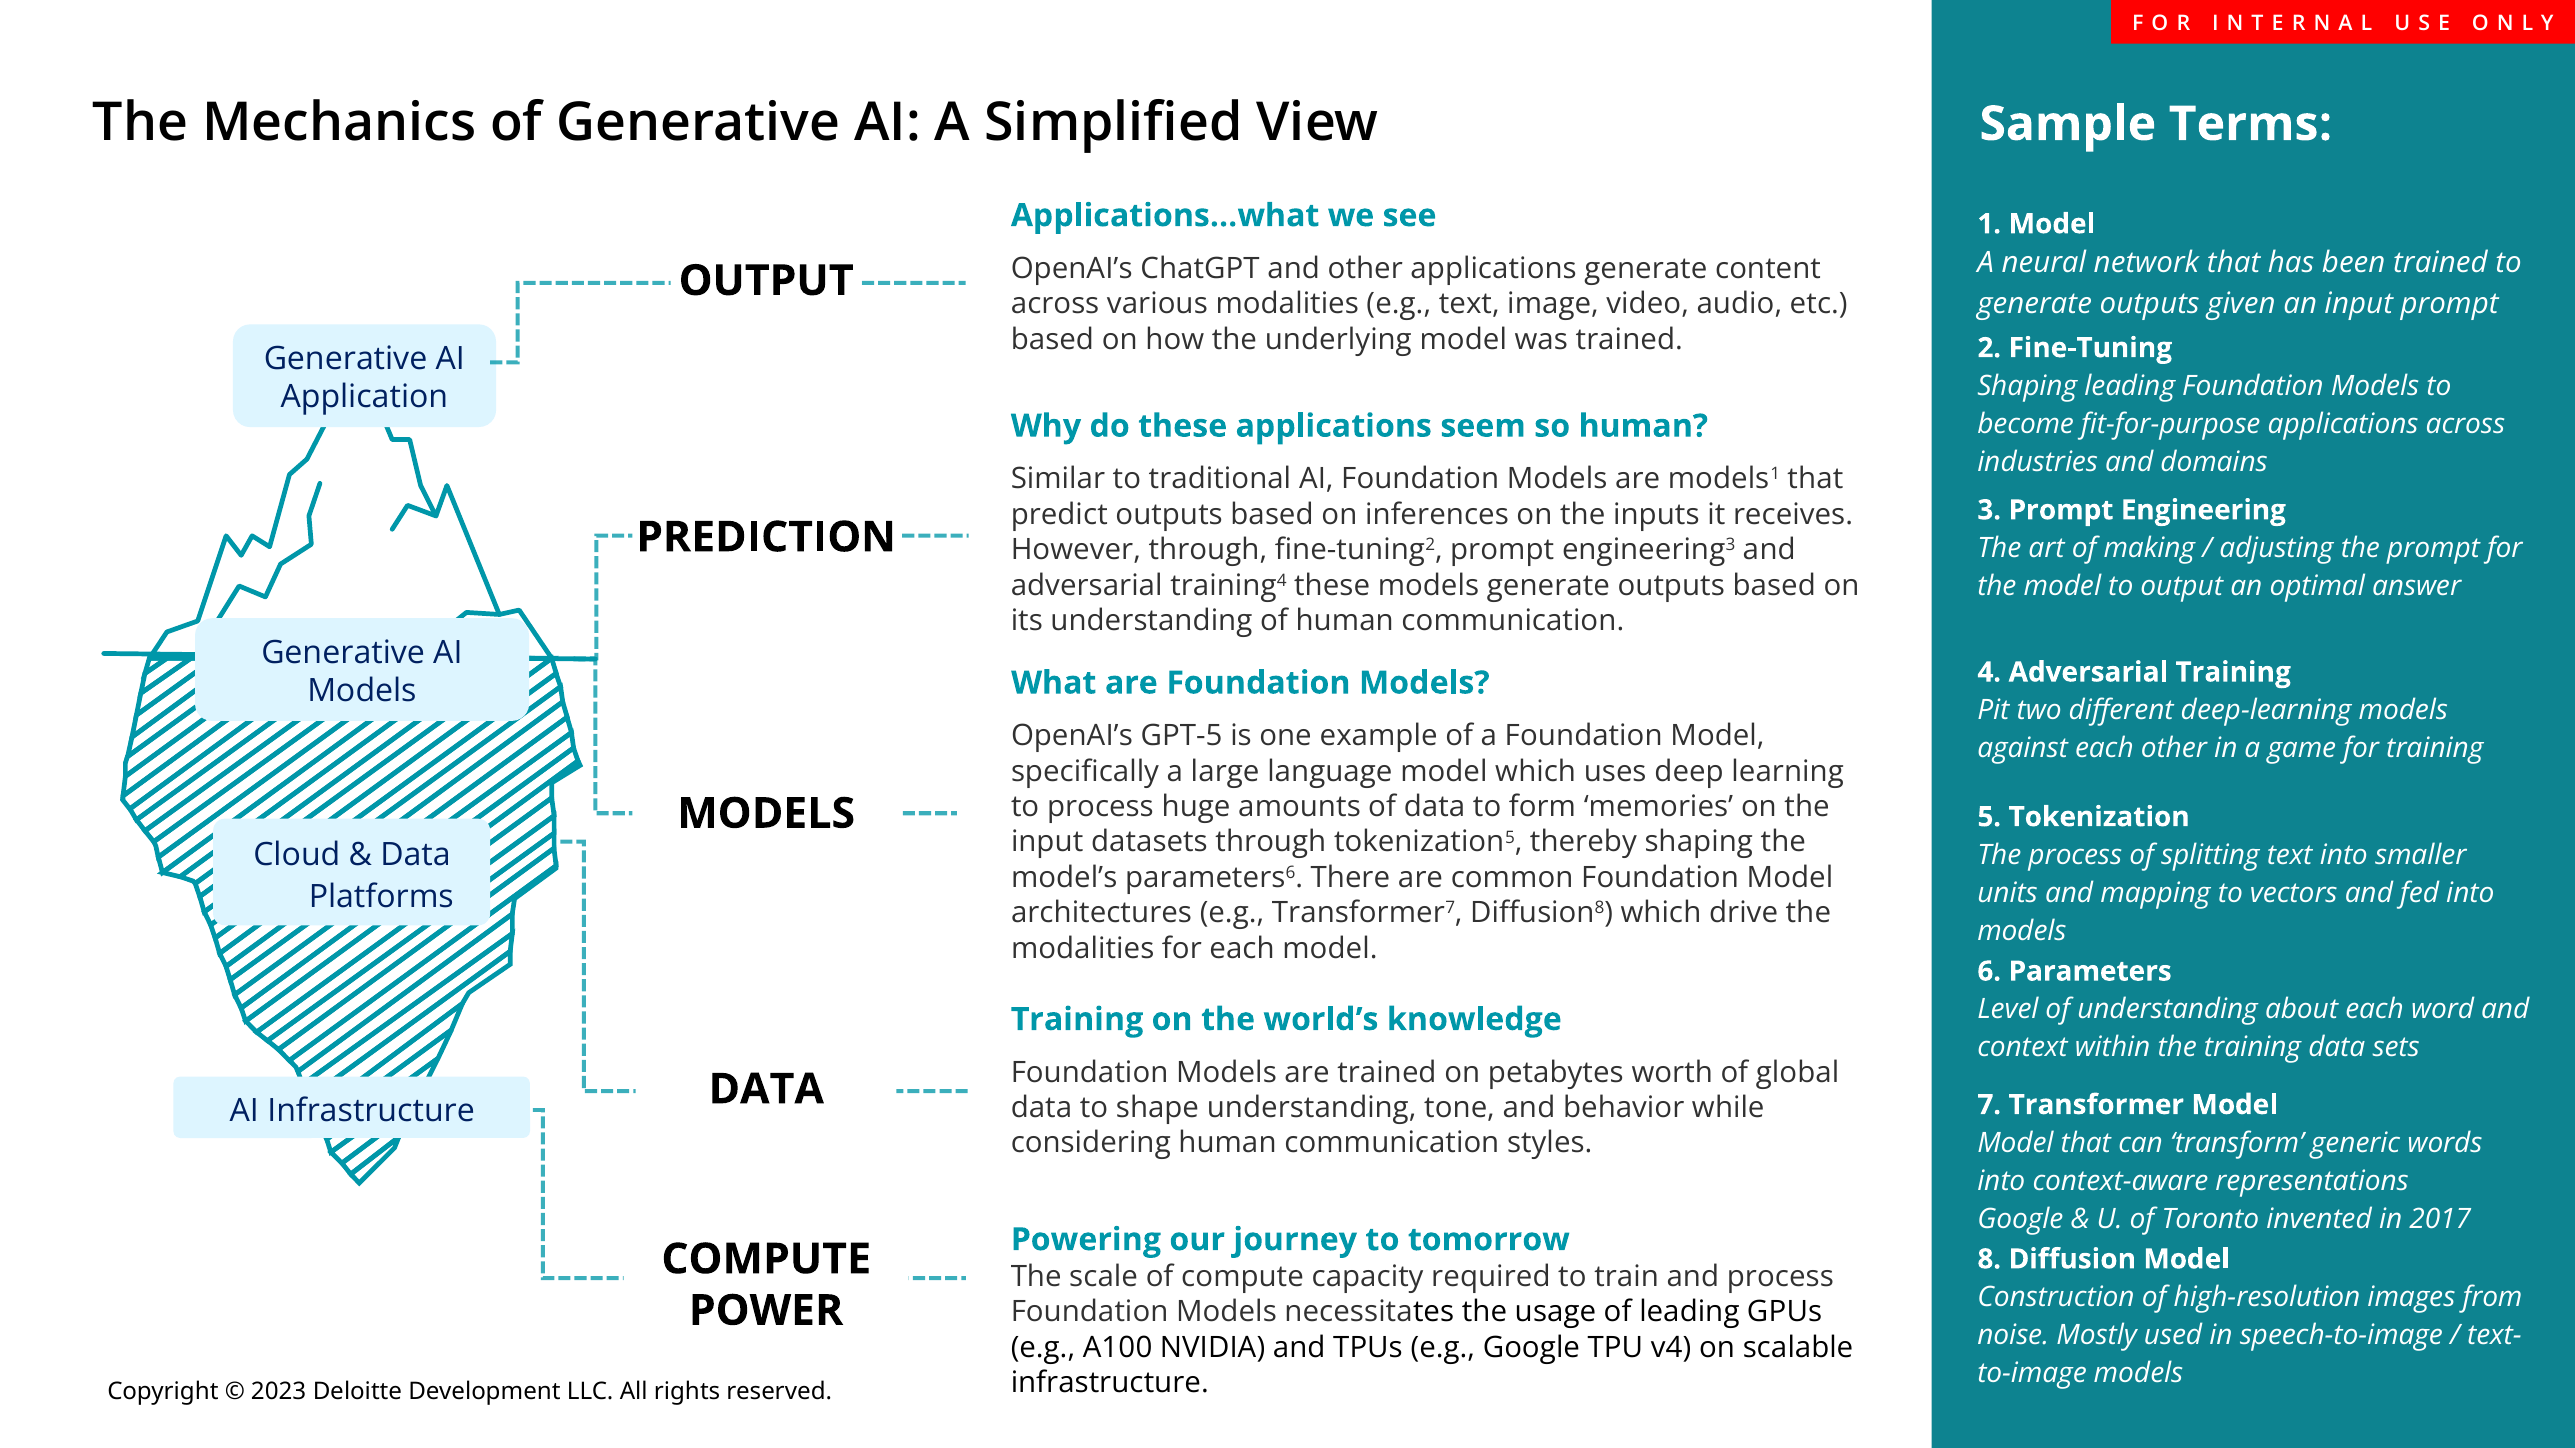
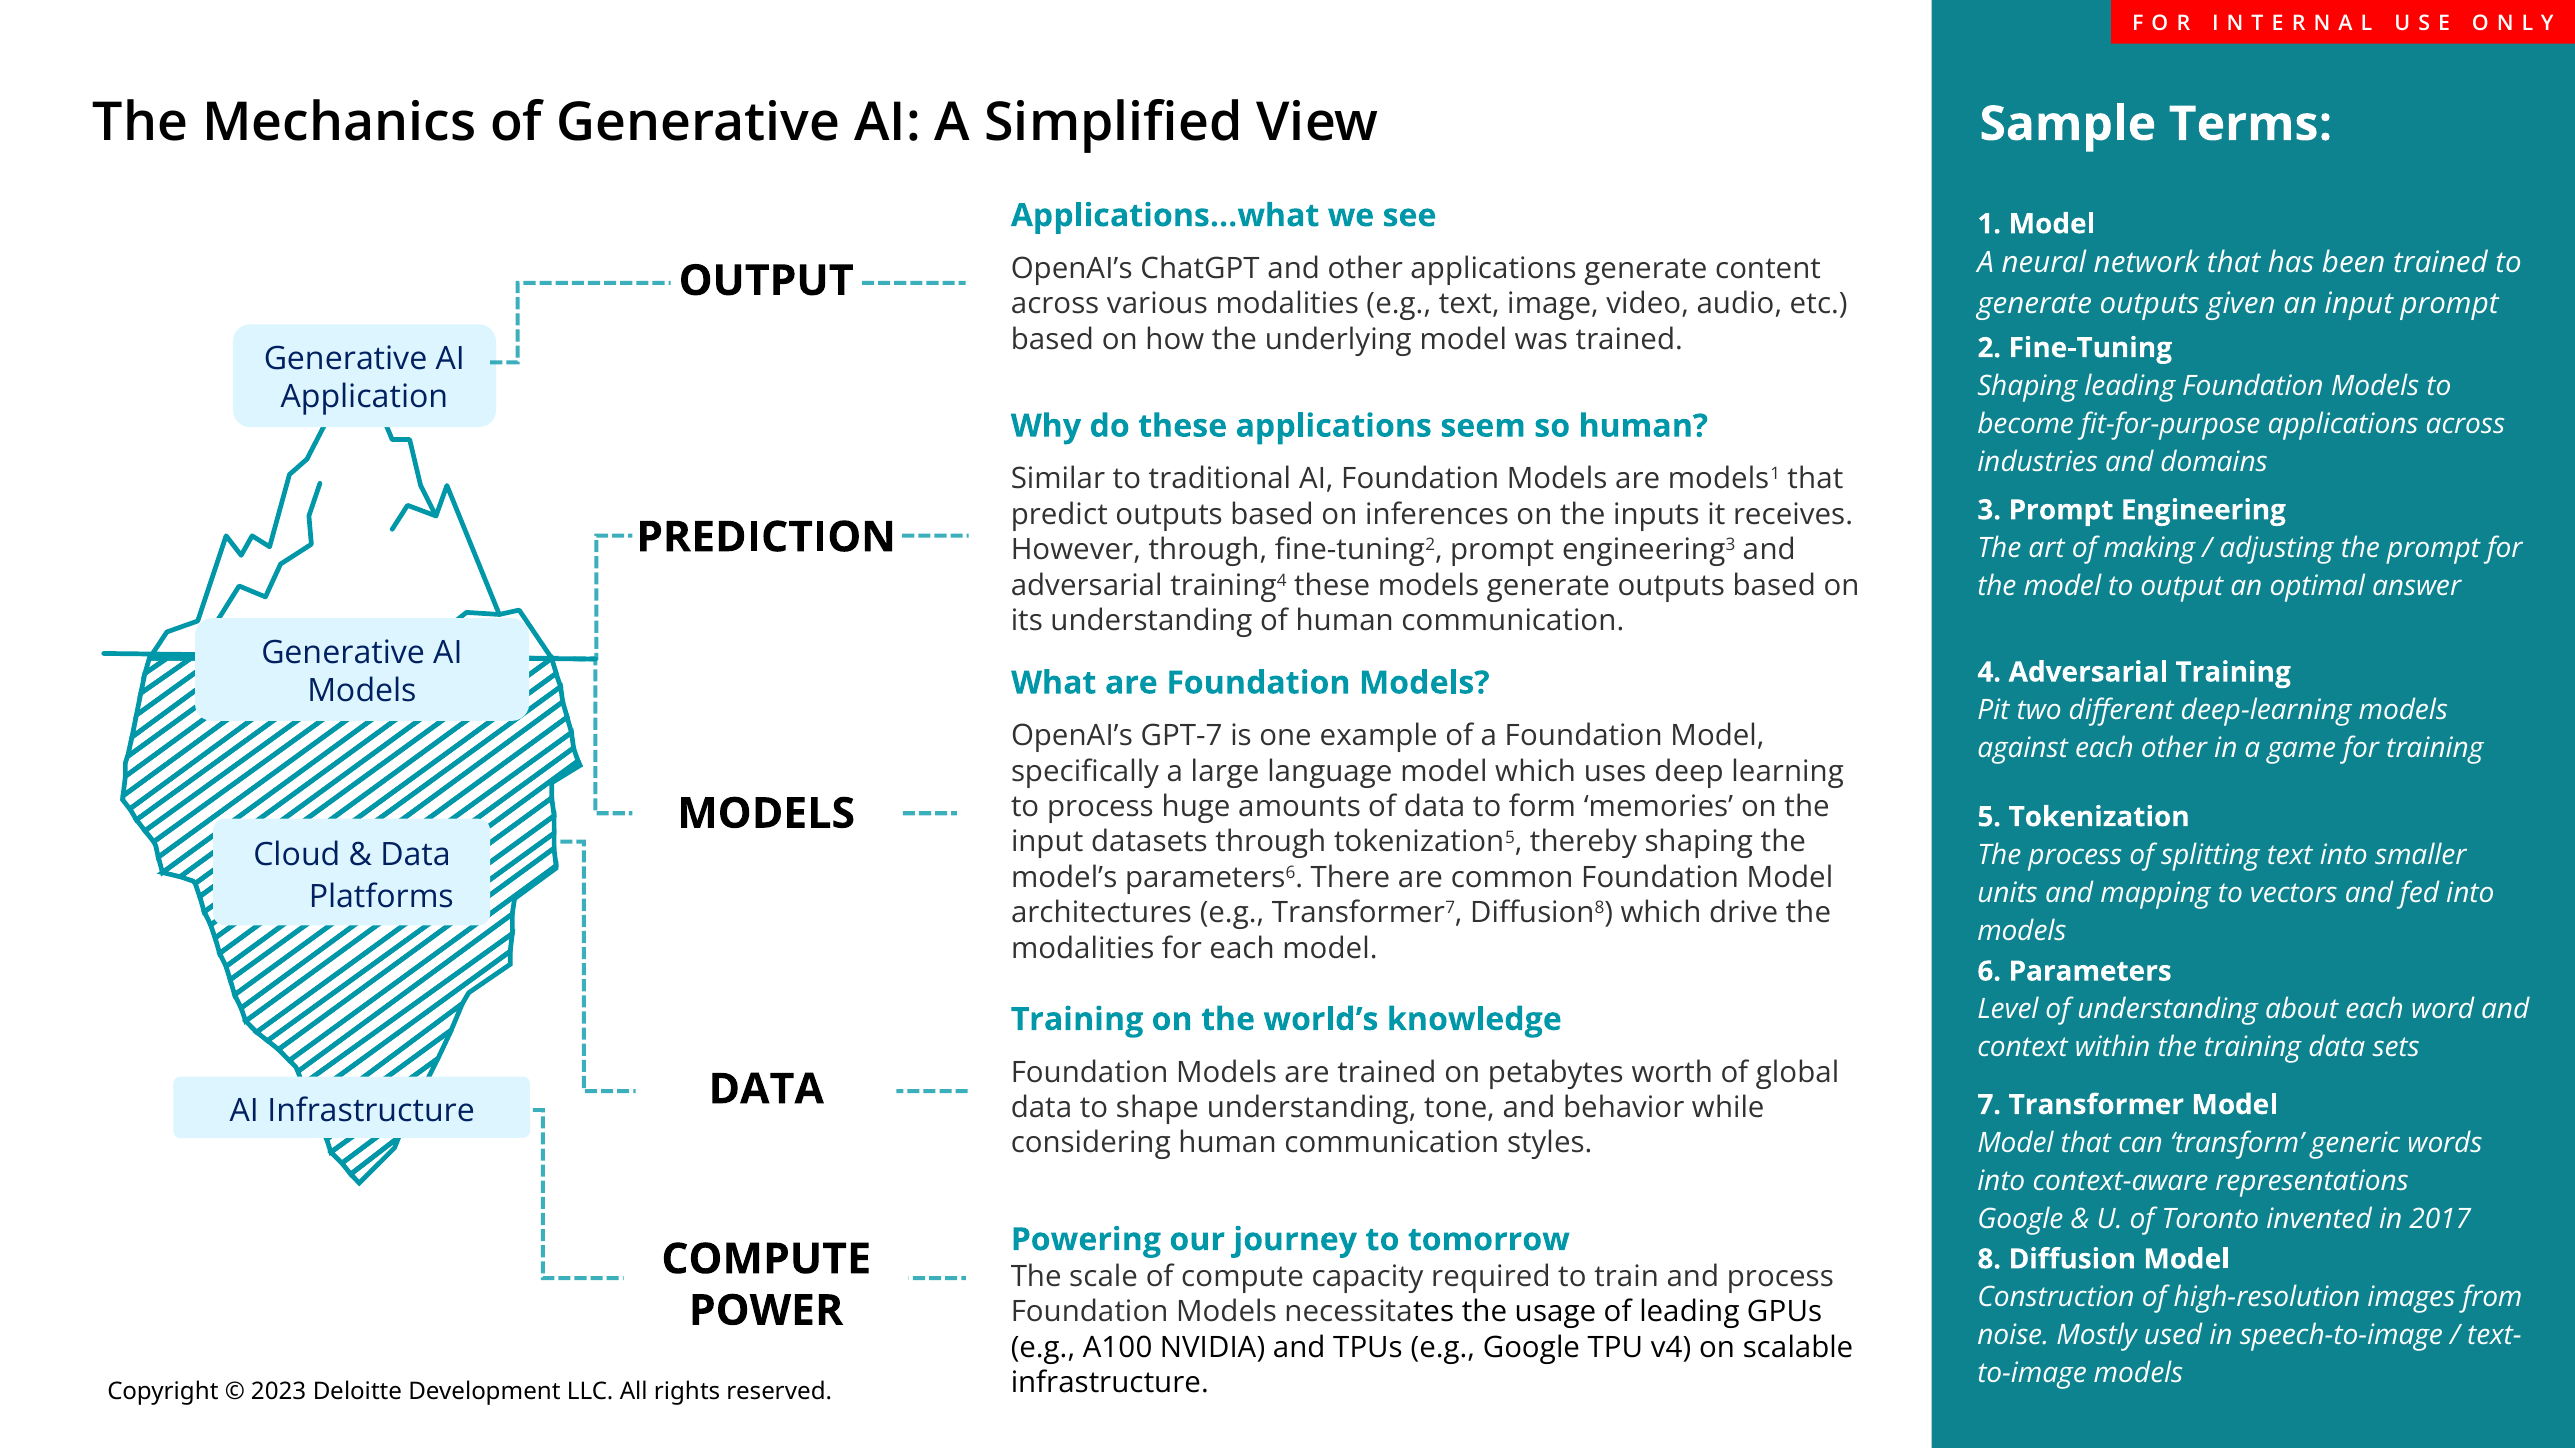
GPT-5: GPT-5 -> GPT-7
